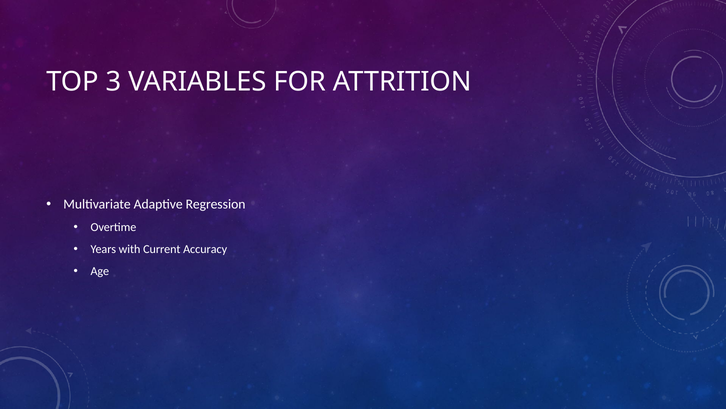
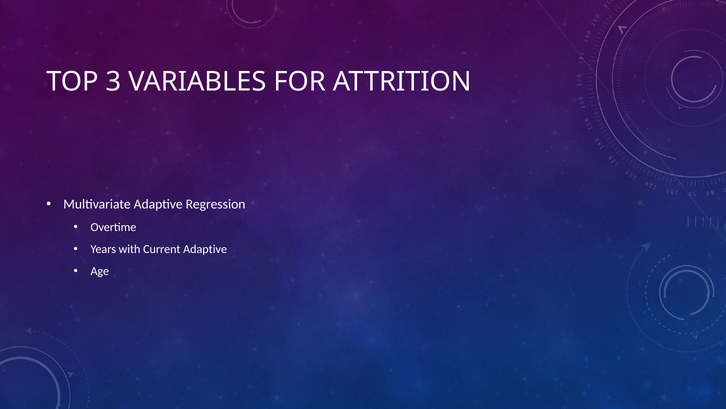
Current Accuracy: Accuracy -> Adaptive
